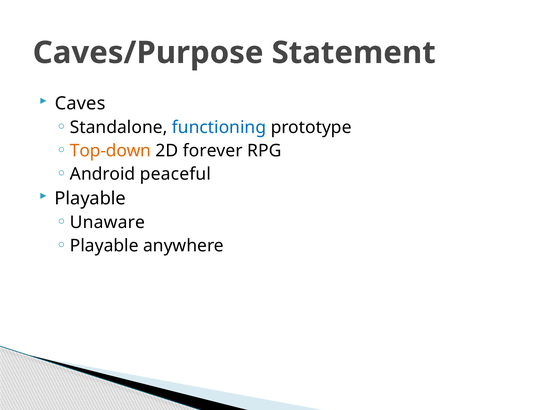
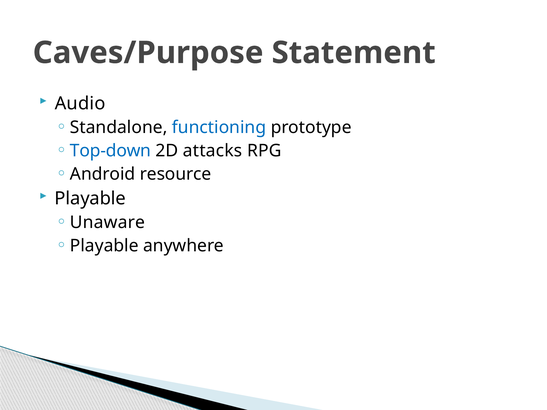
Caves: Caves -> Audio
Top-down colour: orange -> blue
forever: forever -> attacks
peaceful: peaceful -> resource
